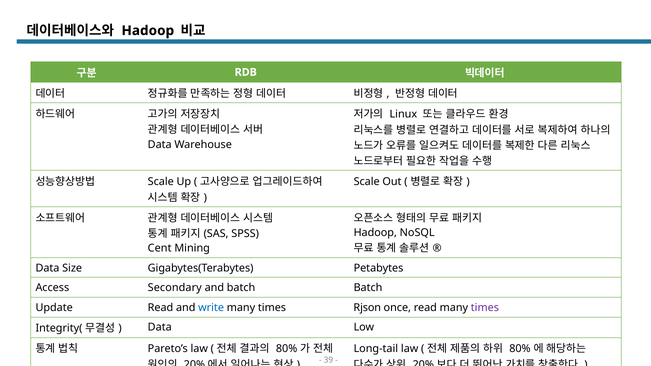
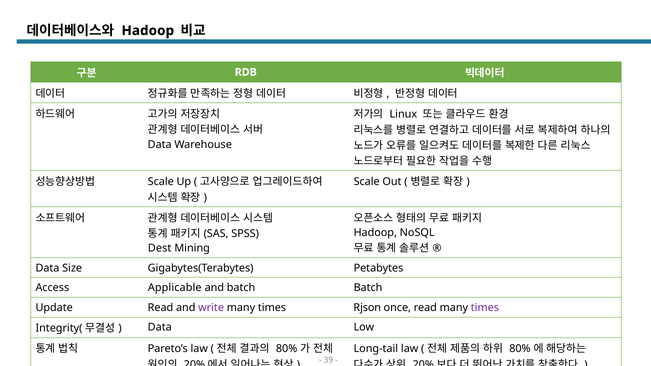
Cent: Cent -> Dest
Secondary: Secondary -> Applicable
write colour: blue -> purple
